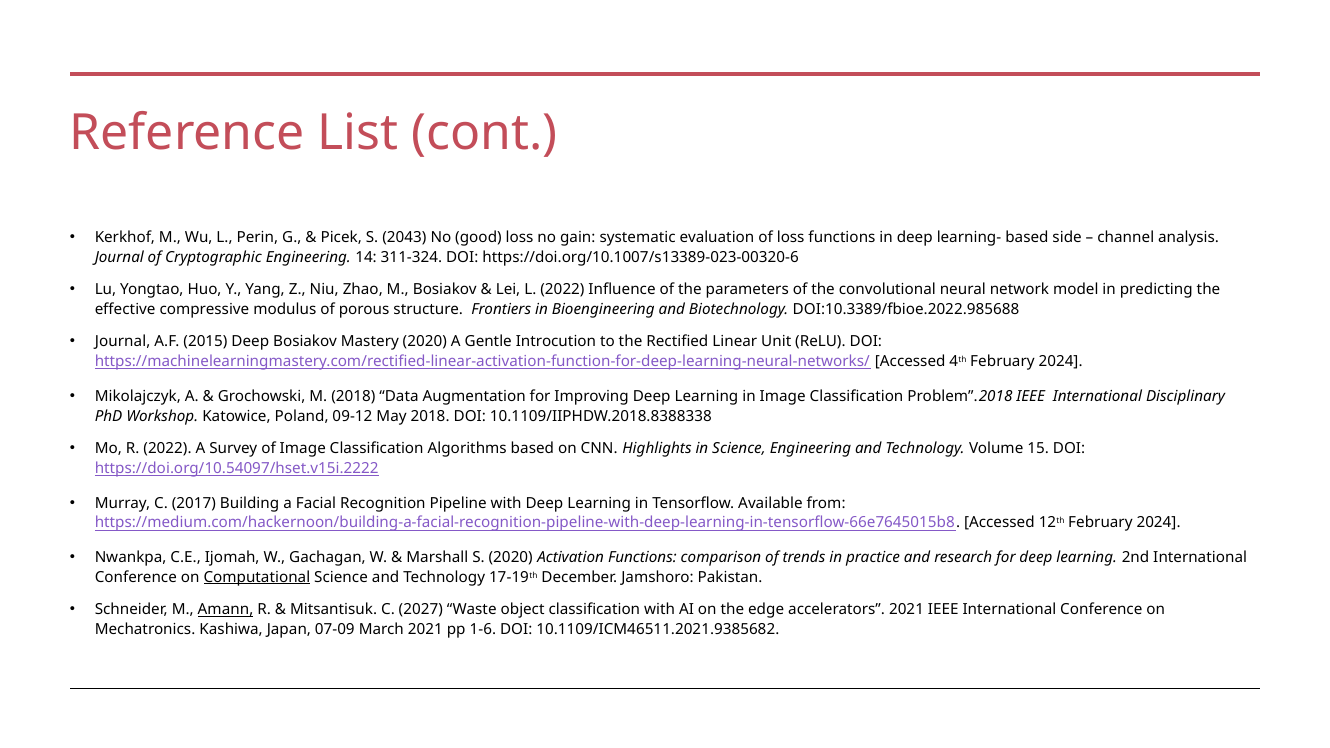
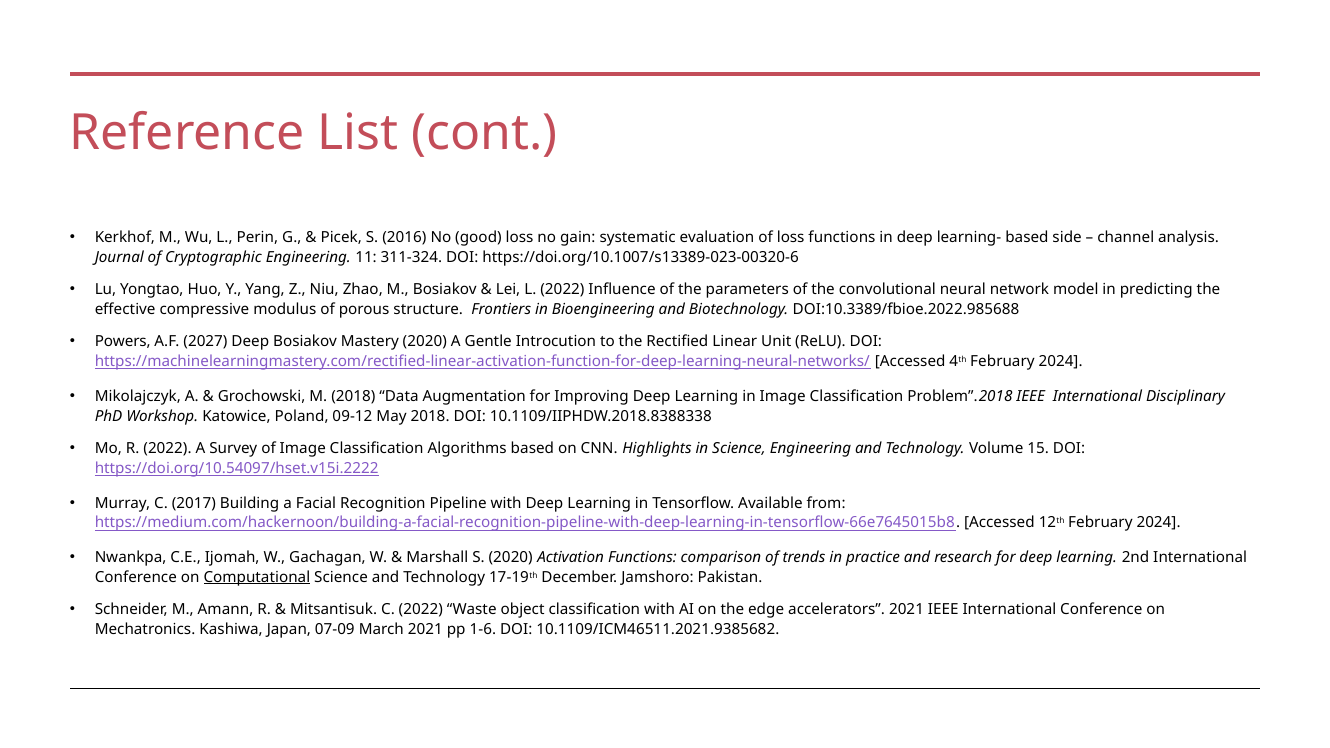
2043: 2043 -> 2016
14: 14 -> 11
Journal at (123, 342): Journal -> Powers
2015: 2015 -> 2027
Amann underline: present -> none
C 2027: 2027 -> 2022
